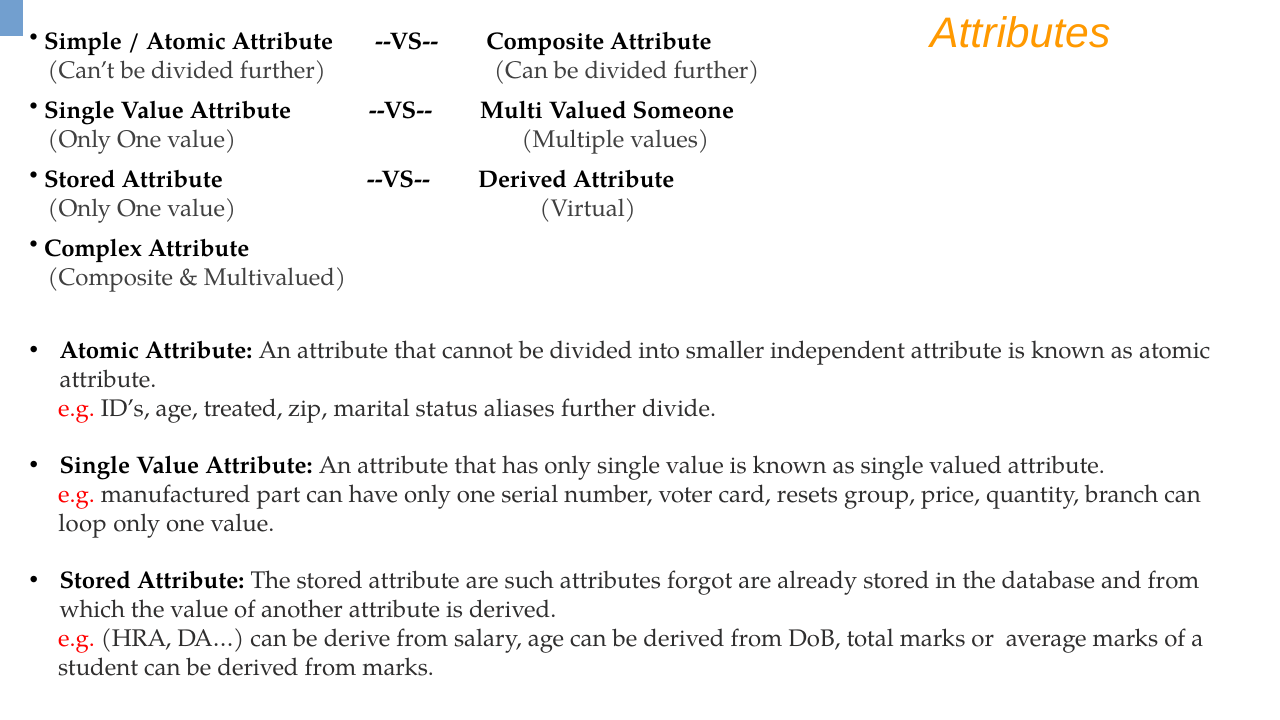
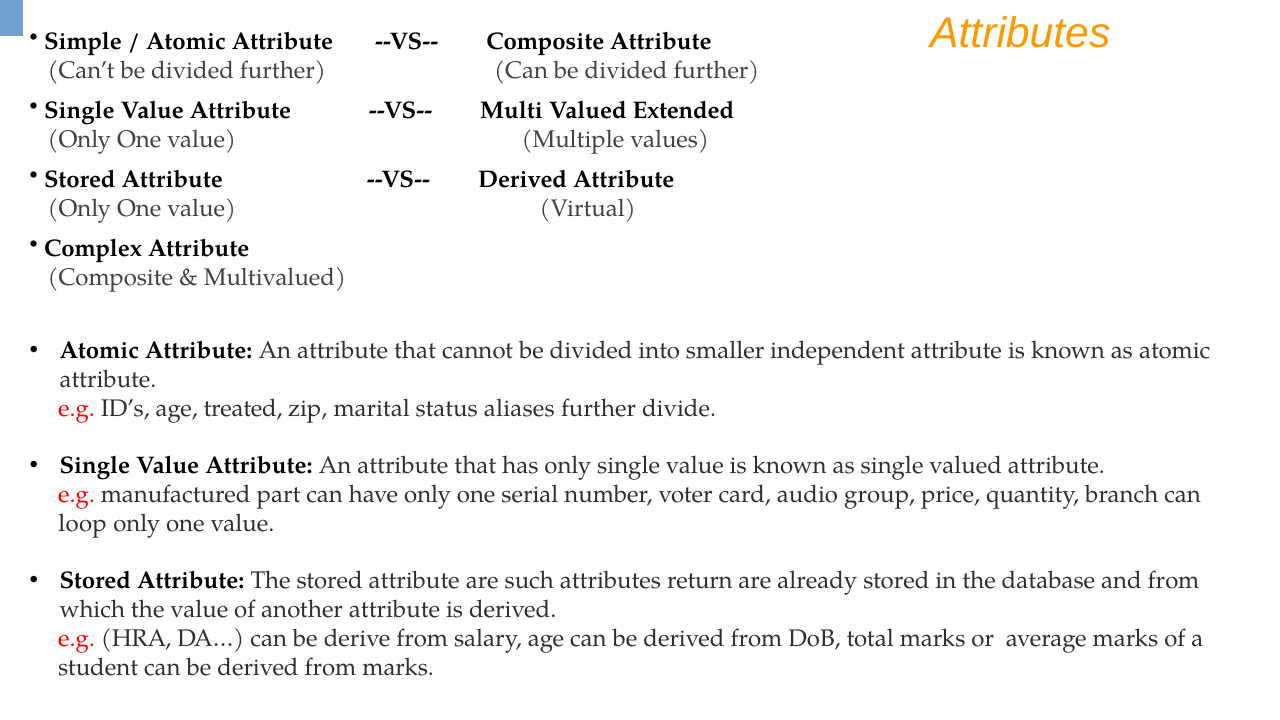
Someone: Someone -> Extended
resets: resets -> audio
forgot: forgot -> return
